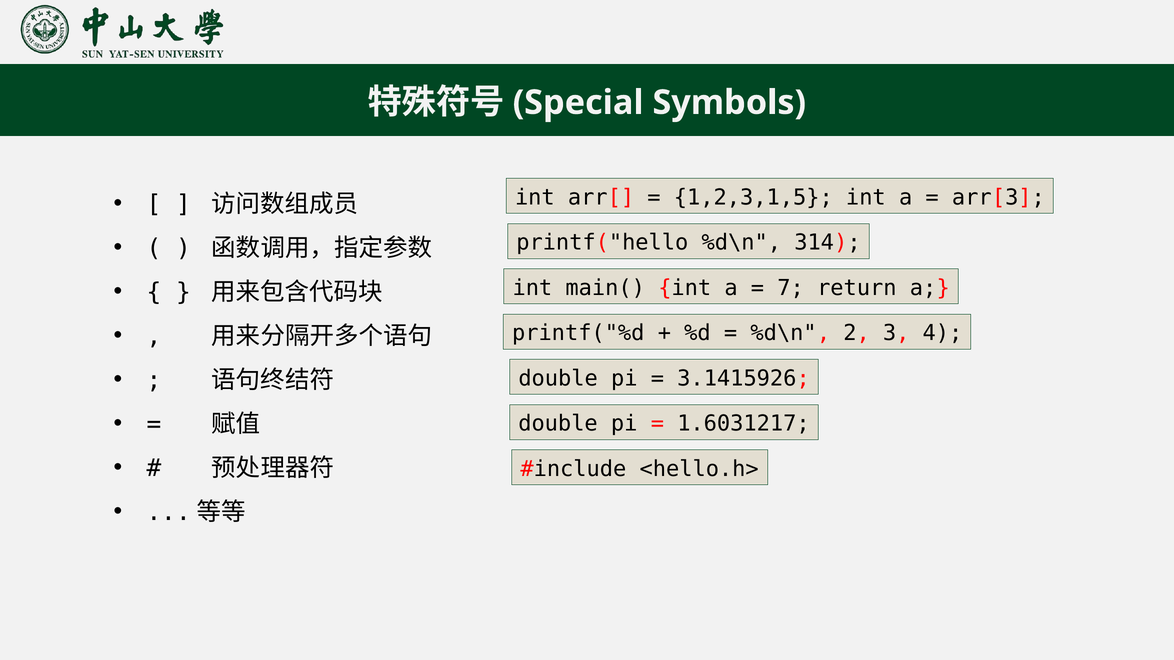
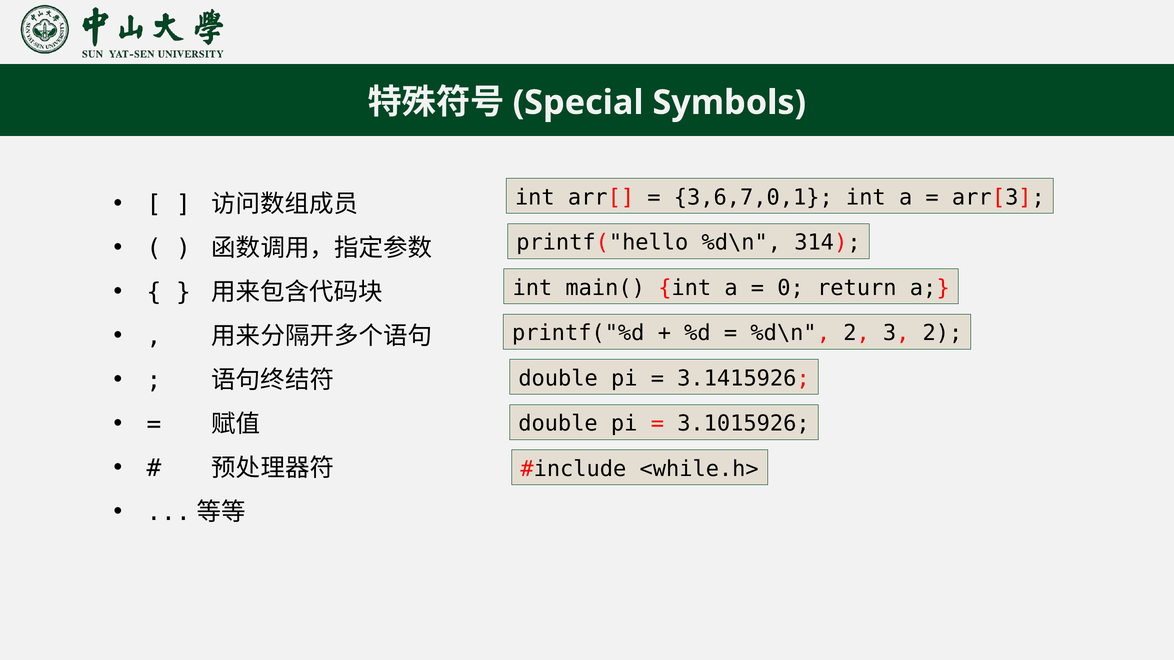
1,2,3,1,5: 1,2,3,1,5 -> 3,6,7,0,1
7: 7 -> 0
3 4: 4 -> 2
1.6031217: 1.6031217 -> 3.1015926
<hello.h>: <hello.h> -> <while.h>
